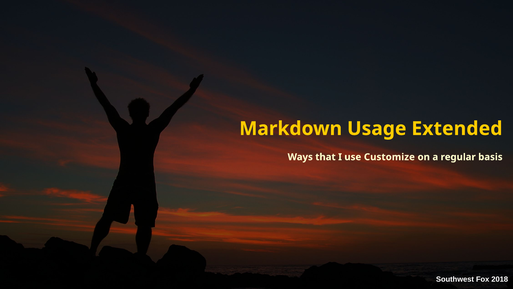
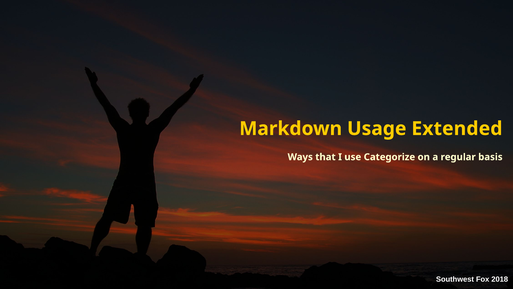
Customize: Customize -> Categorize
